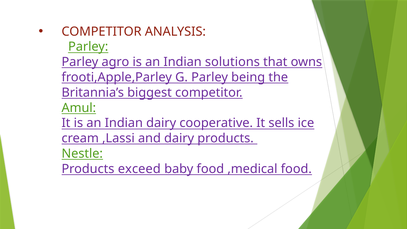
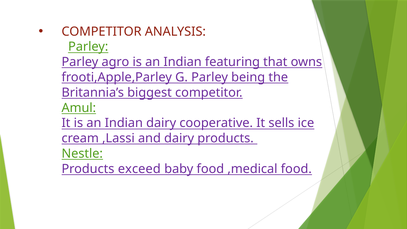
solutions: solutions -> featuring
